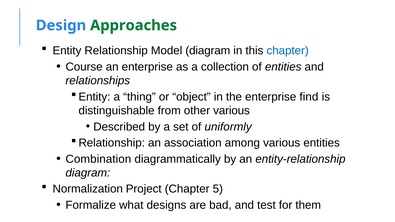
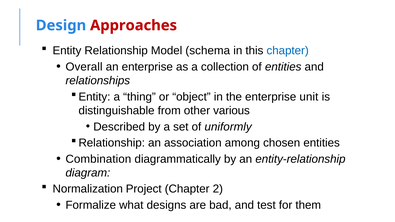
Approaches colour: green -> red
Model diagram: diagram -> schema
Course: Course -> Overall
find: find -> unit
among various: various -> chosen
5: 5 -> 2
